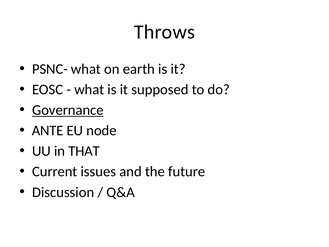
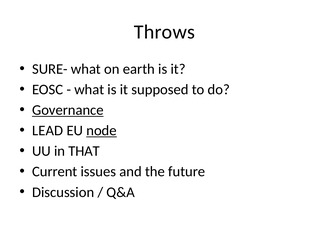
PSNC-: PSNC- -> SURE-
ANTE: ANTE -> LEAD
node underline: none -> present
